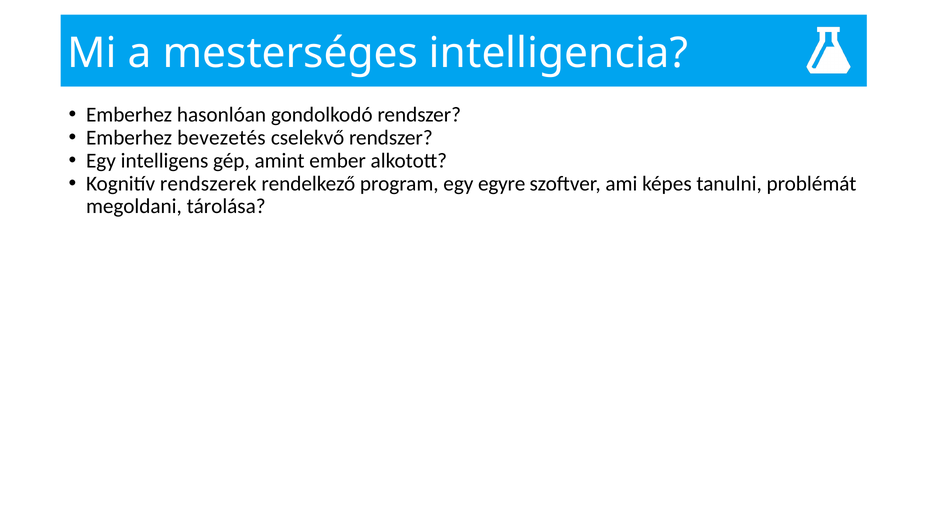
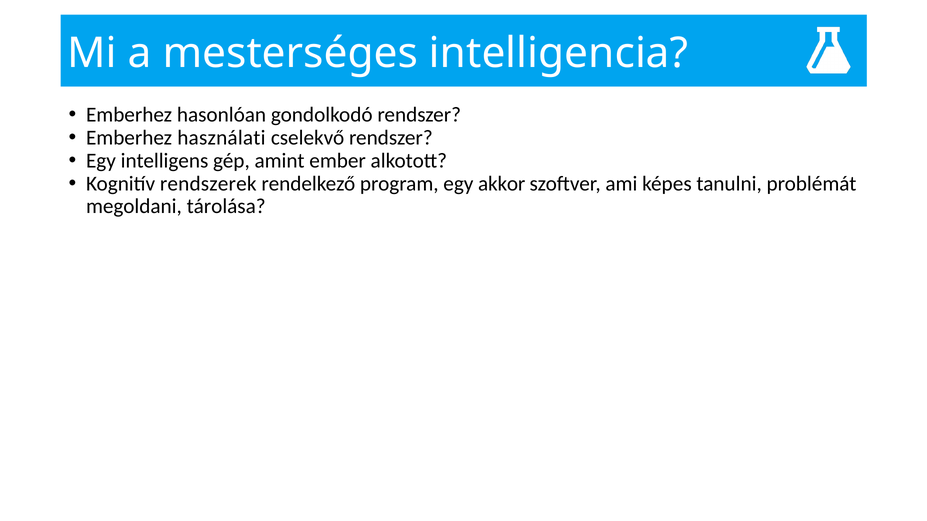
bevezetés: bevezetés -> használati
egyre: egyre -> akkor
